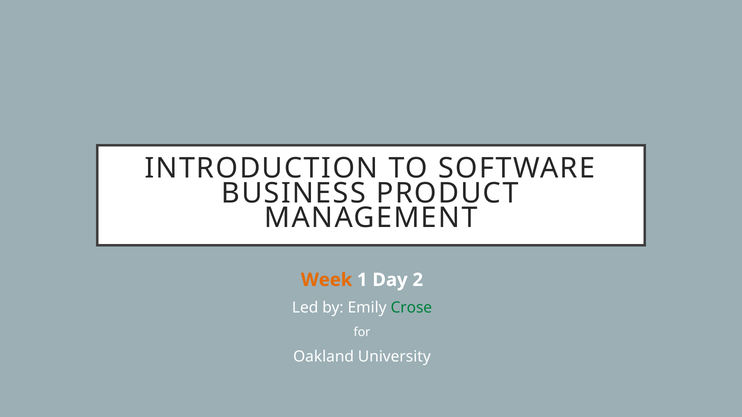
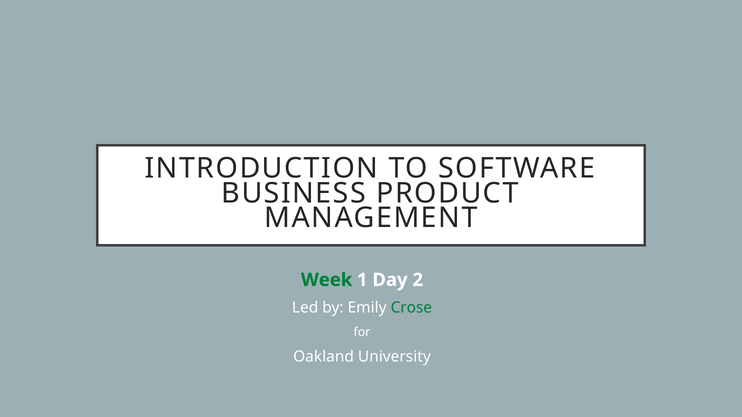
Week colour: orange -> green
